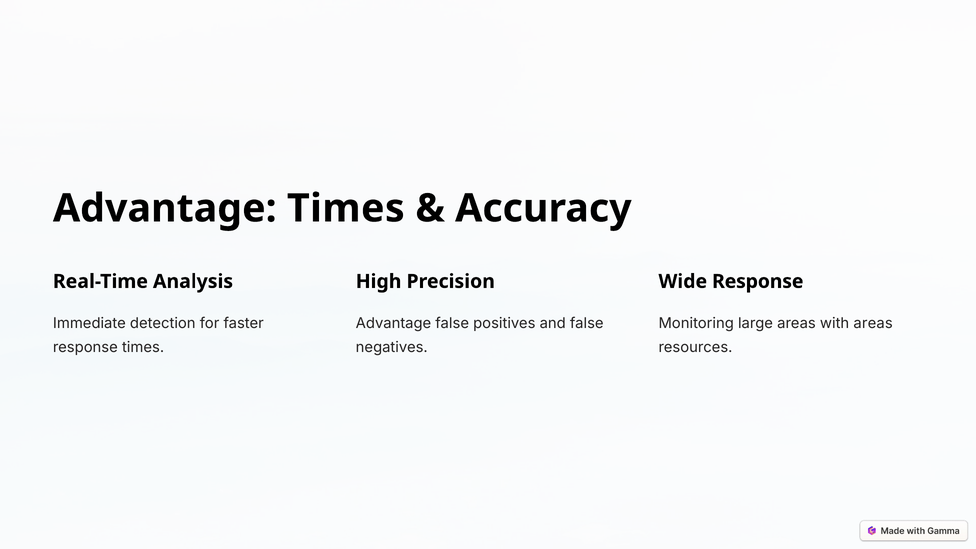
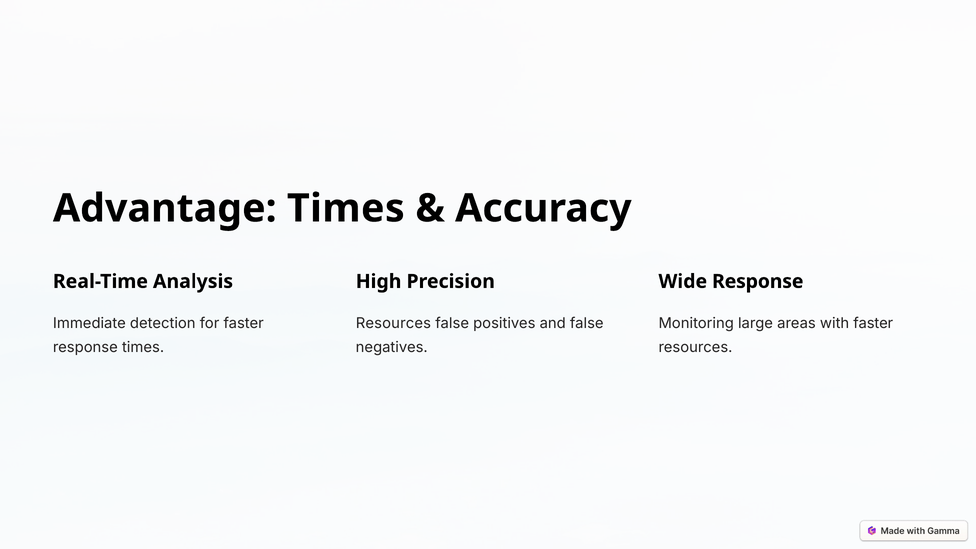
Advantage at (393, 323): Advantage -> Resources
with areas: areas -> faster
